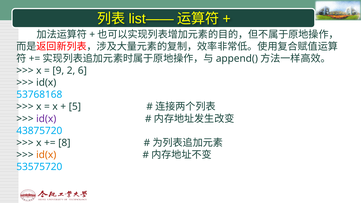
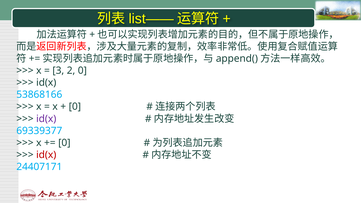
9: 9 -> 3
2 6: 6 -> 0
53768168: 53768168 -> 53868166
5 at (75, 107): 5 -> 0
43875720: 43875720 -> 69339377
8 at (64, 143): 8 -> 0
id(x at (46, 155) colour: orange -> red
53575720: 53575720 -> 24407171
